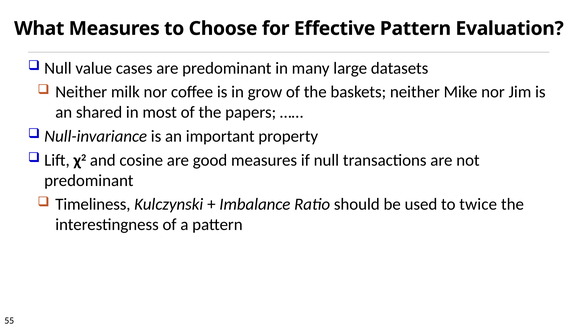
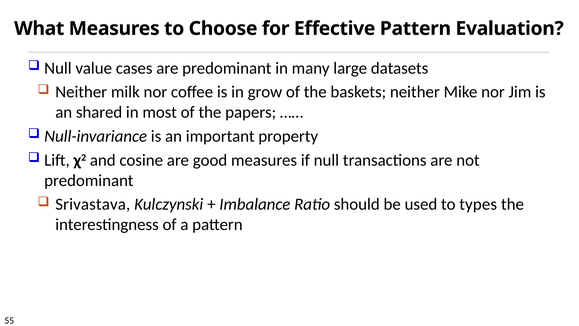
Timeliness: Timeliness -> Srivastava
twice: twice -> types
